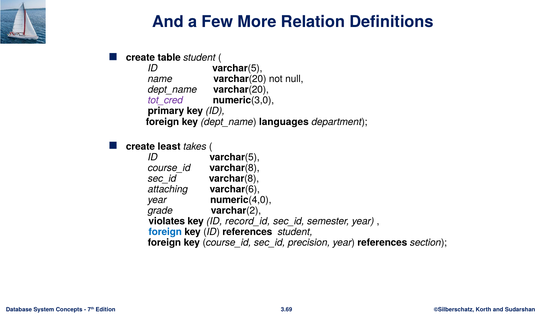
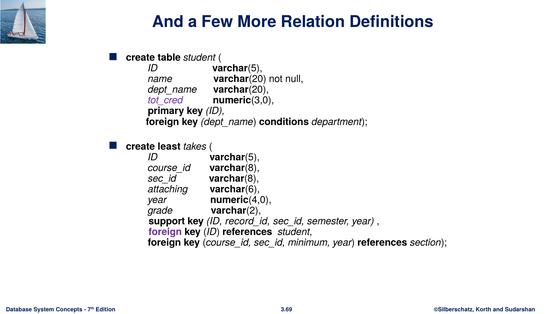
languages: languages -> conditions
violates: violates -> support
foreign at (165, 231) colour: blue -> purple
precision: precision -> minimum
